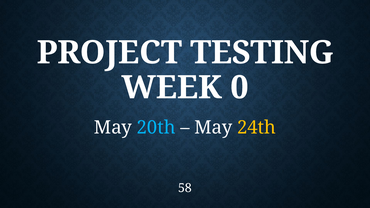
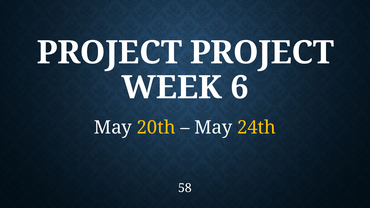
PROJECT TESTING: TESTING -> PROJECT
0: 0 -> 6
20th colour: light blue -> yellow
